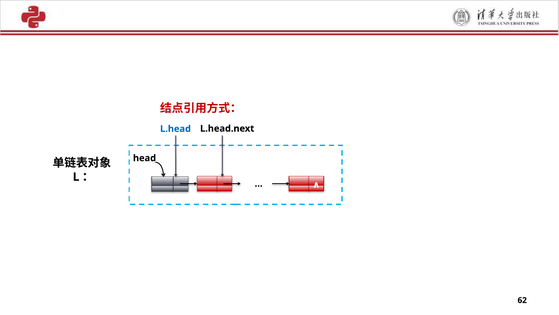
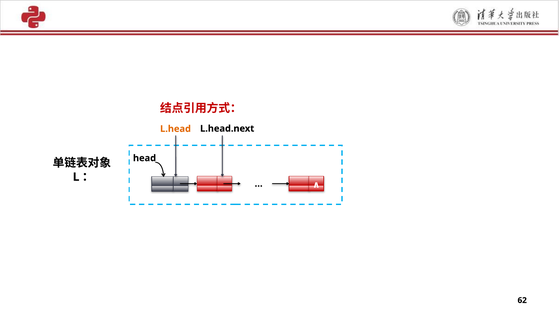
L.head colour: blue -> orange
